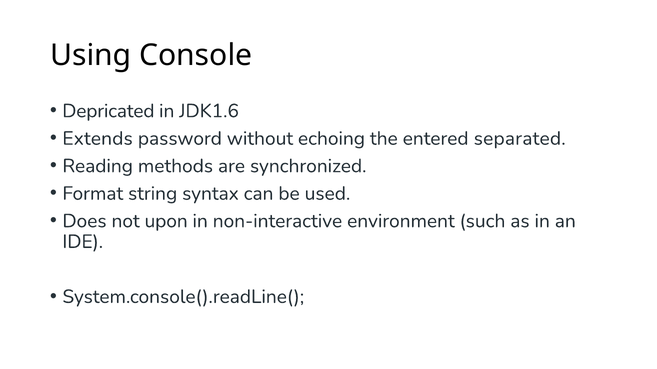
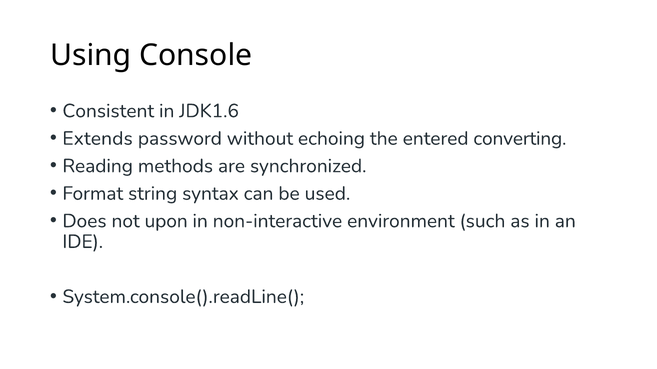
Depricated: Depricated -> Consistent
separated: separated -> converting
